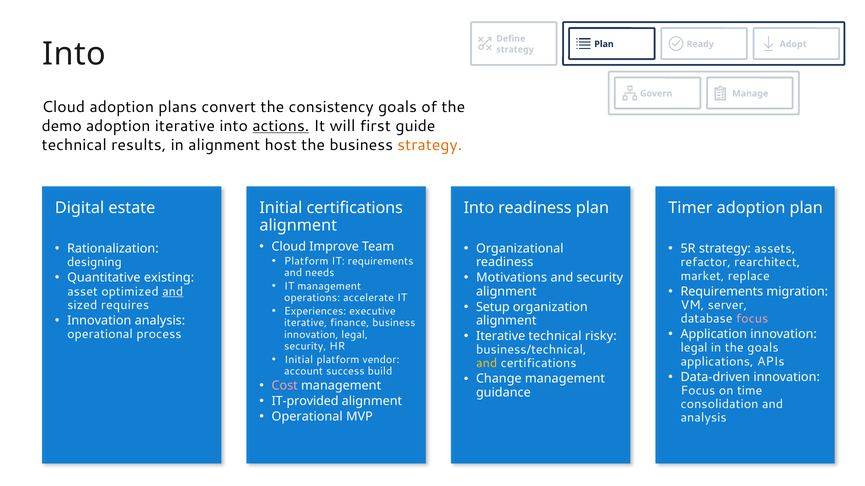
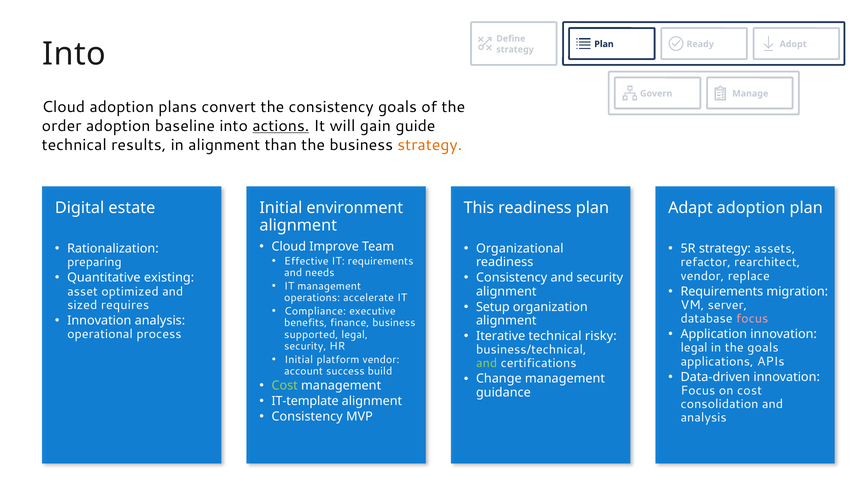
demo: demo -> order
adoption iterative: iterative -> baseline
first: first -> gain
host: host -> than
Initial certifications: certifications -> environment
Into at (479, 208): Into -> This
Timer: Timer -> Adapt
Platform at (306, 262): Platform -> Effective
designing: designing -> preparing
market at (702, 276): market -> vendor
Motivations at (512, 278): Motivations -> Consistency
and at (173, 292) underline: present -> none
Experiences: Experiences -> Compliance
iterative at (306, 323): iterative -> benefits
innovation at (311, 335): innovation -> supported
and at (487, 364) colour: yellow -> light green
Cost at (285, 386) colour: pink -> light green
on time: time -> cost
IT-provided: IT-provided -> IT-template
Operational at (307, 417): Operational -> Consistency
